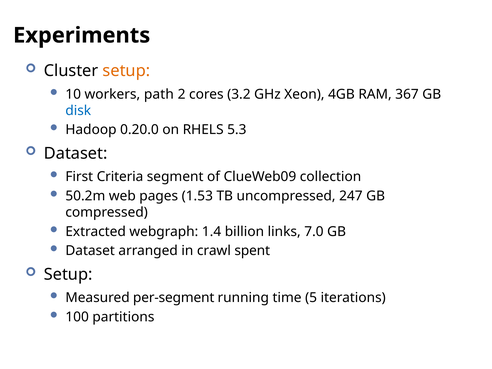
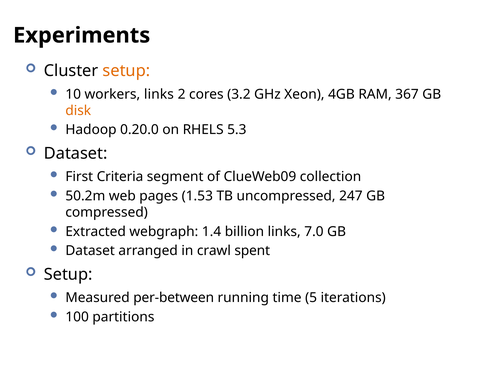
workers path: path -> links
disk colour: blue -> orange
per-segment: per-segment -> per-between
